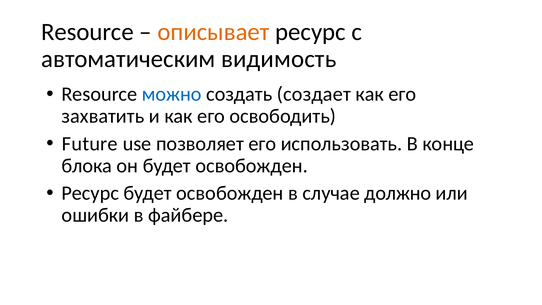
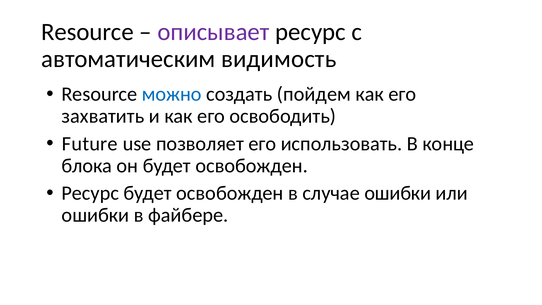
описывает colour: orange -> purple
создает: создает -> пойдем
случае должно: должно -> ошибки
